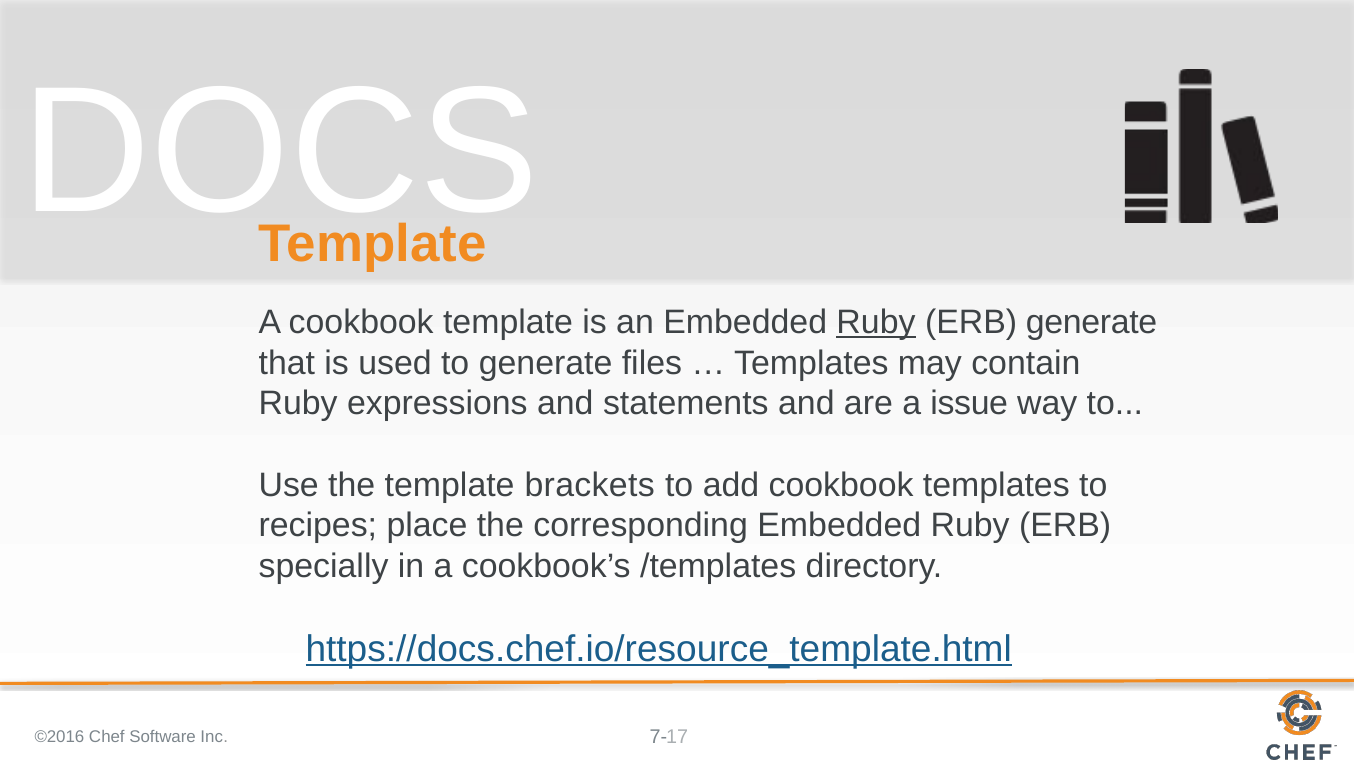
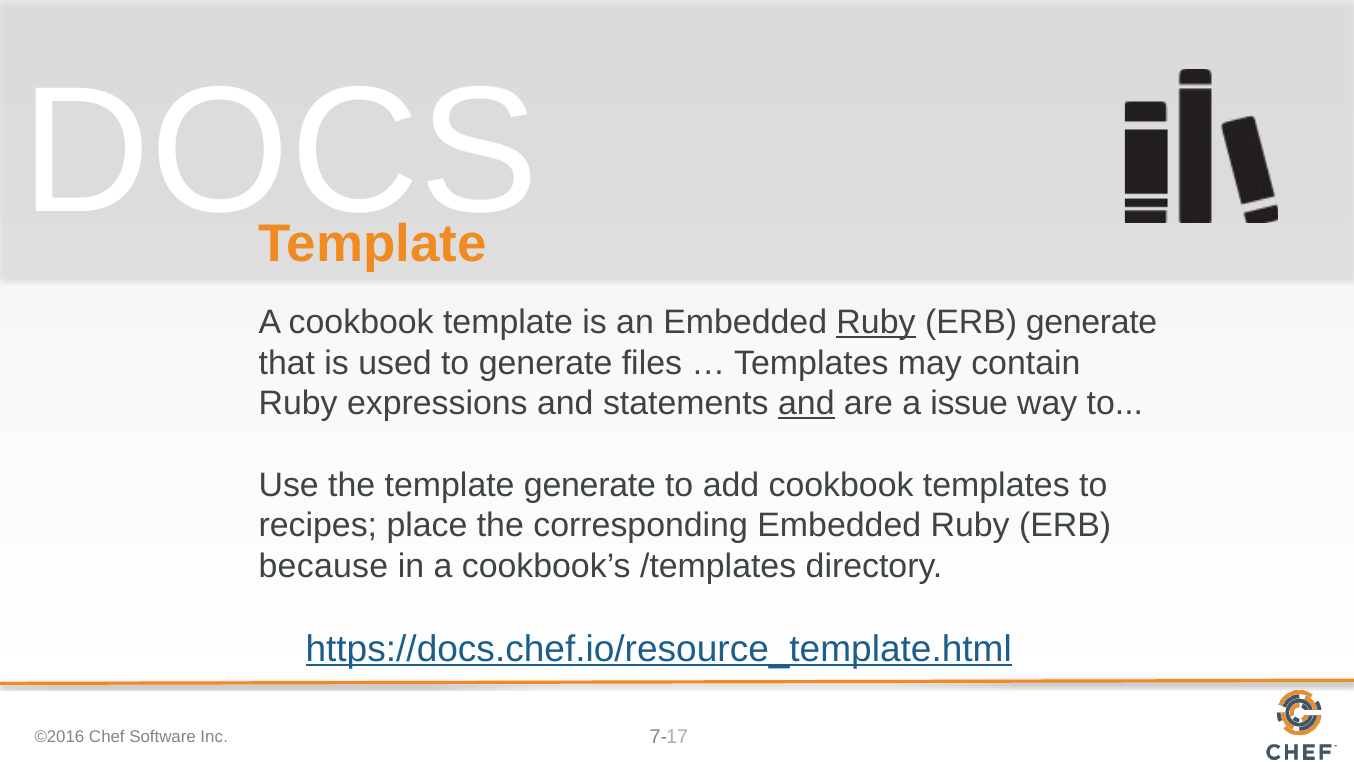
and at (806, 404) underline: none -> present
template brackets: brackets -> generate
specially: specially -> because
